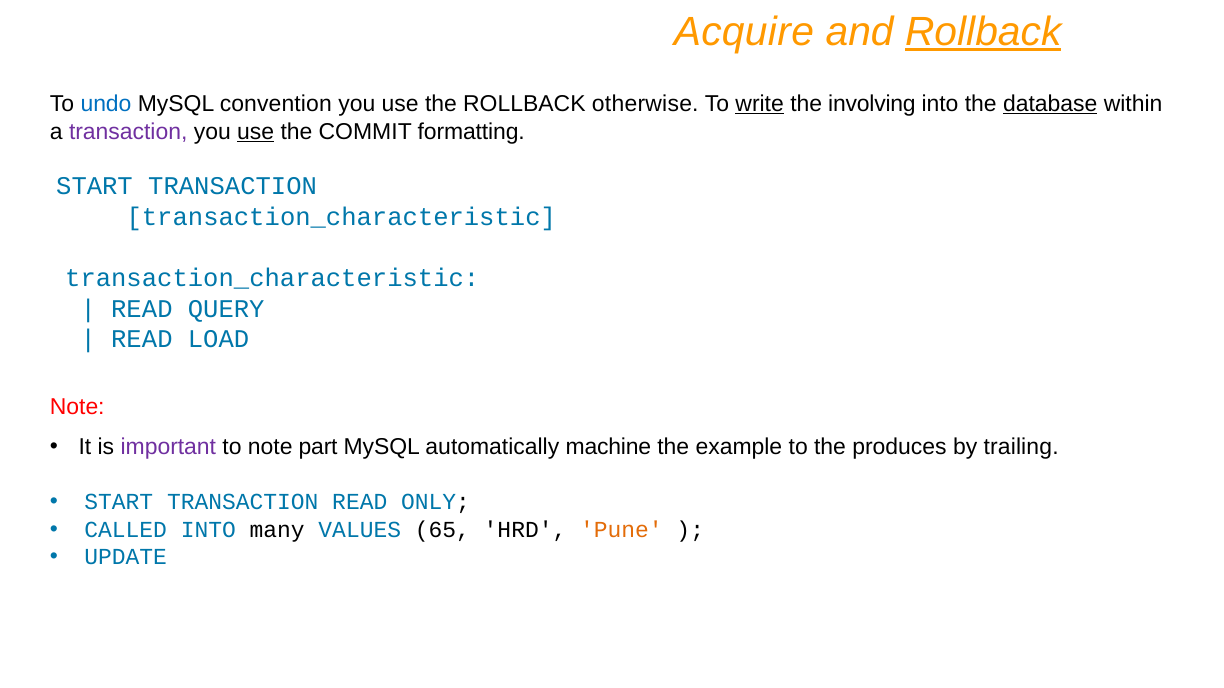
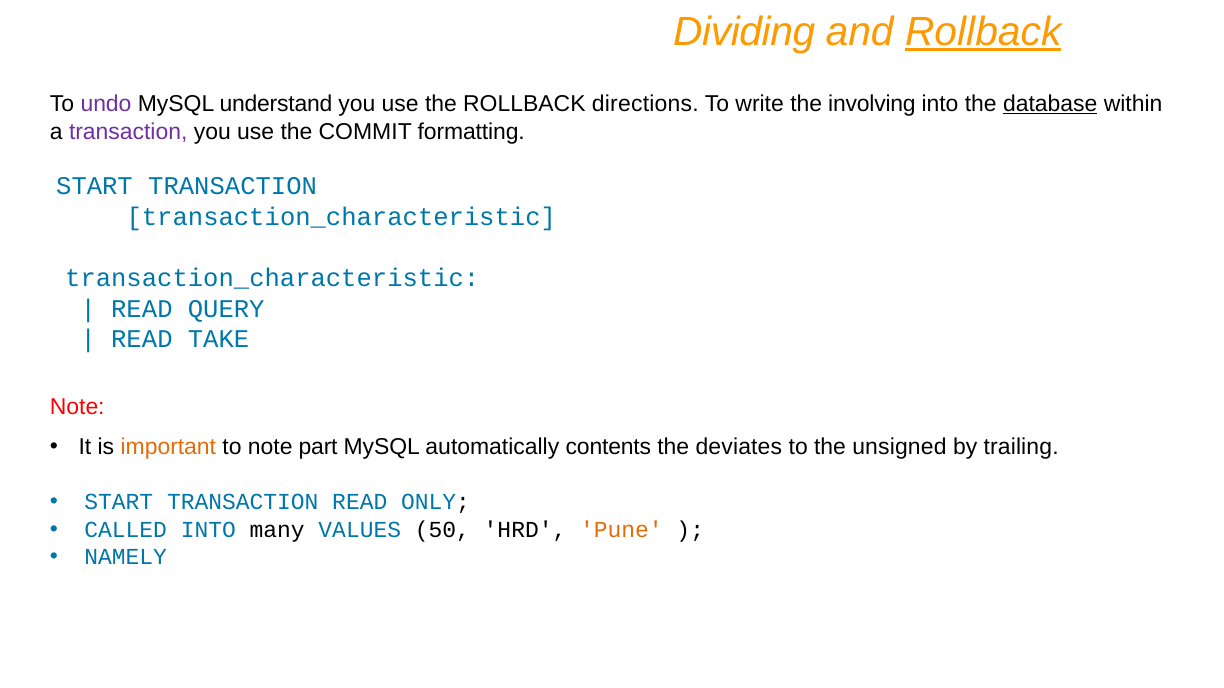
Acquire: Acquire -> Dividing
undo colour: blue -> purple
convention: convention -> understand
otherwise: otherwise -> directions
write underline: present -> none
use at (256, 132) underline: present -> none
LOAD: LOAD -> TAKE
important colour: purple -> orange
machine: machine -> contents
example: example -> deviates
produces: produces -> unsigned
65: 65 -> 50
UPDATE: UPDATE -> NAMELY
